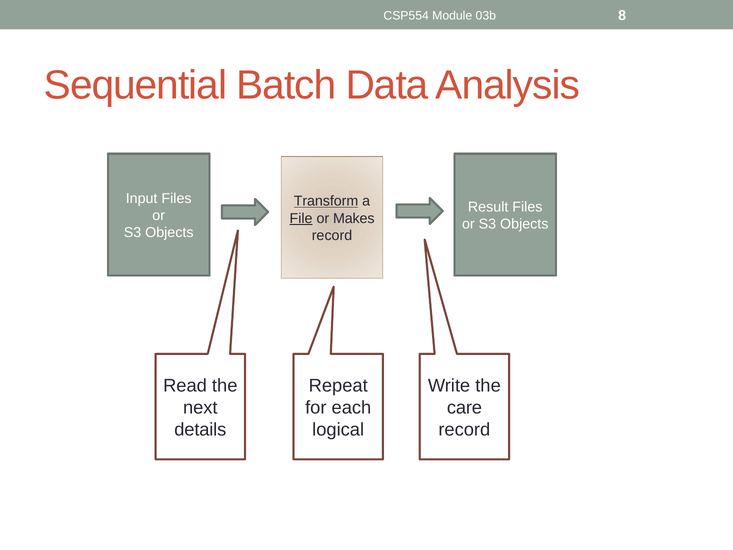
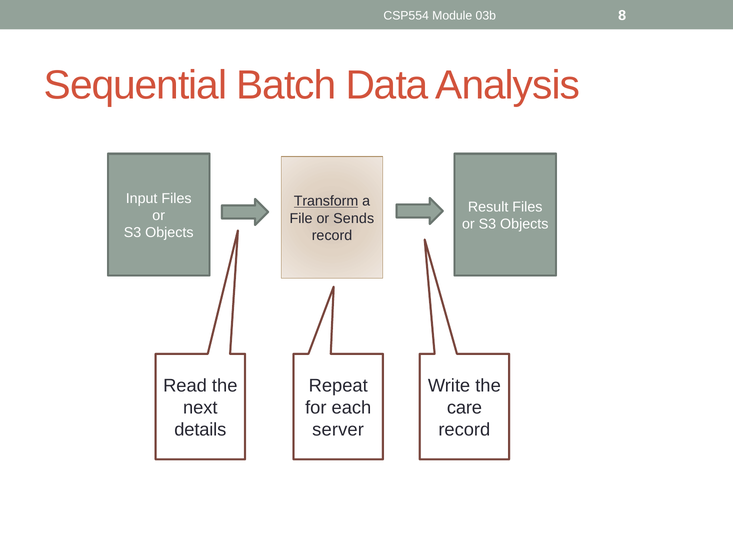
File underline: present -> none
Makes: Makes -> Sends
logical: logical -> server
